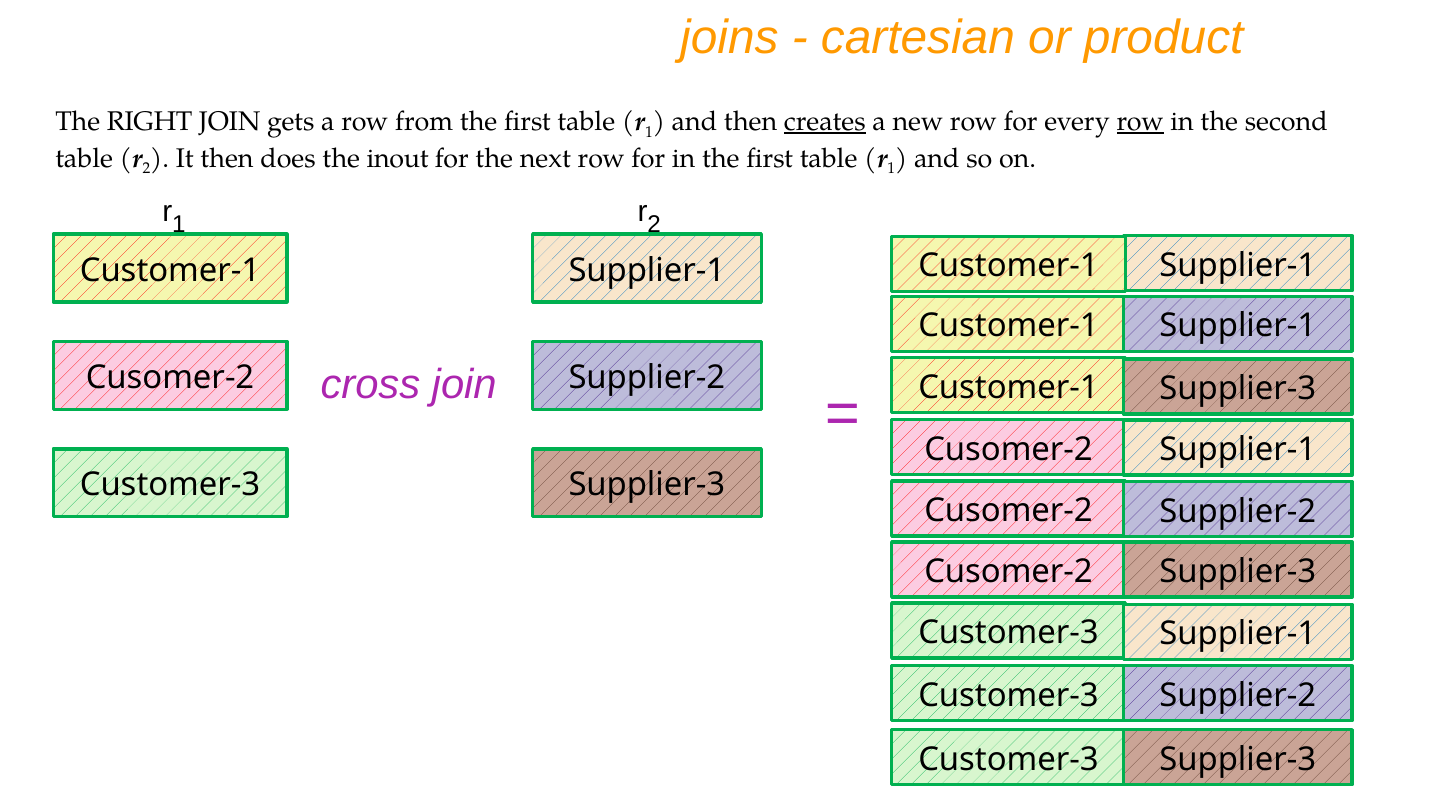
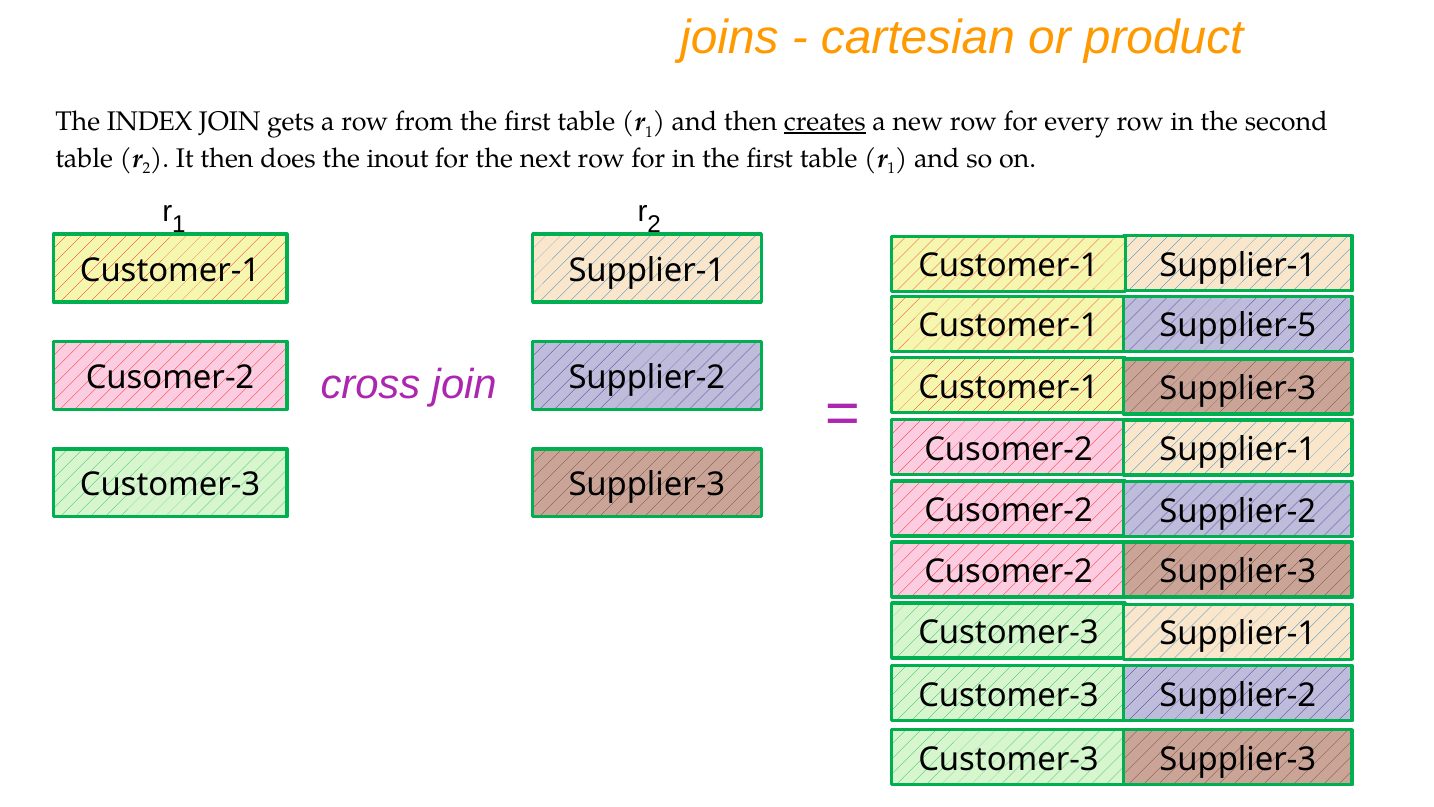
RIGHT: RIGHT -> INDEX
row at (1140, 122) underline: present -> none
Supplier-1 at (1238, 326): Supplier-1 -> Supplier-5
